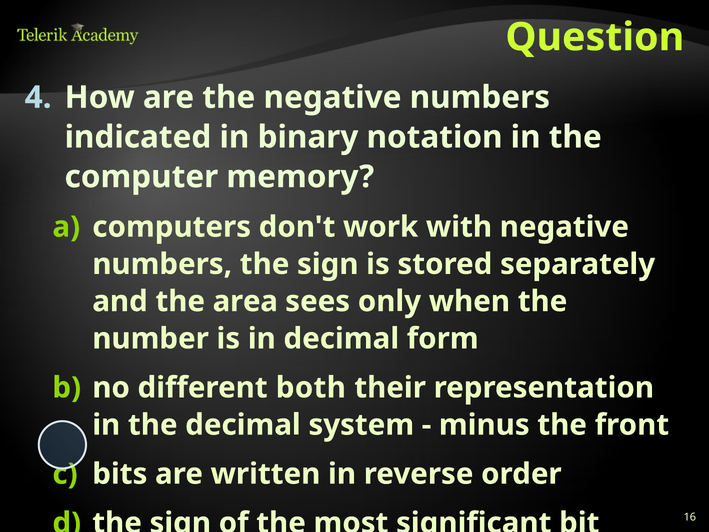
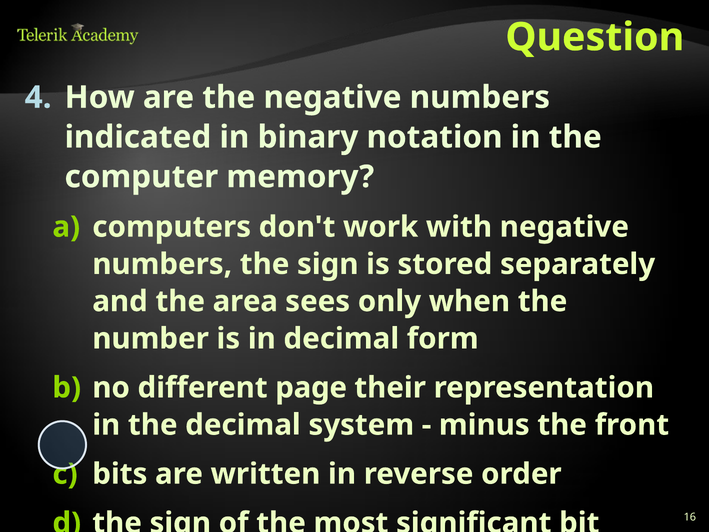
both: both -> page
